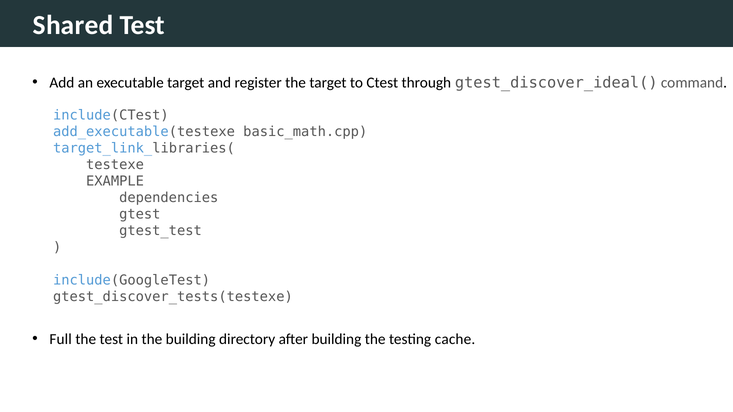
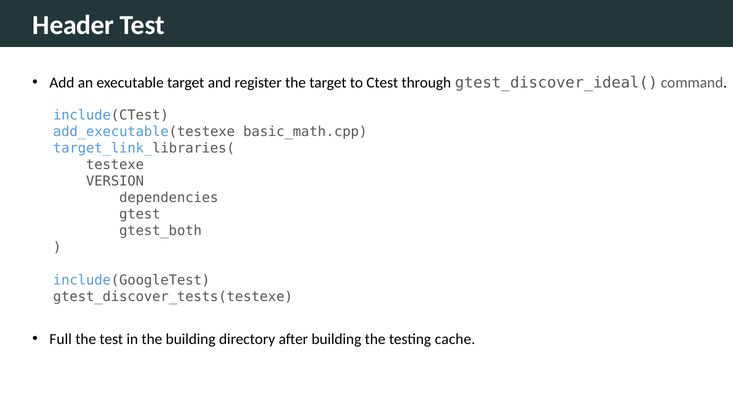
Shared: Shared -> Header
EXAMPLE: EXAMPLE -> VERSION
gtest_test: gtest_test -> gtest_both
